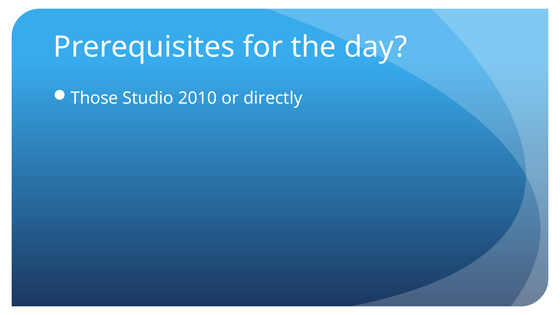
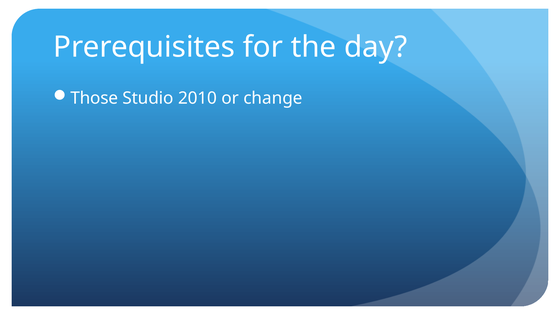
directly: directly -> change
